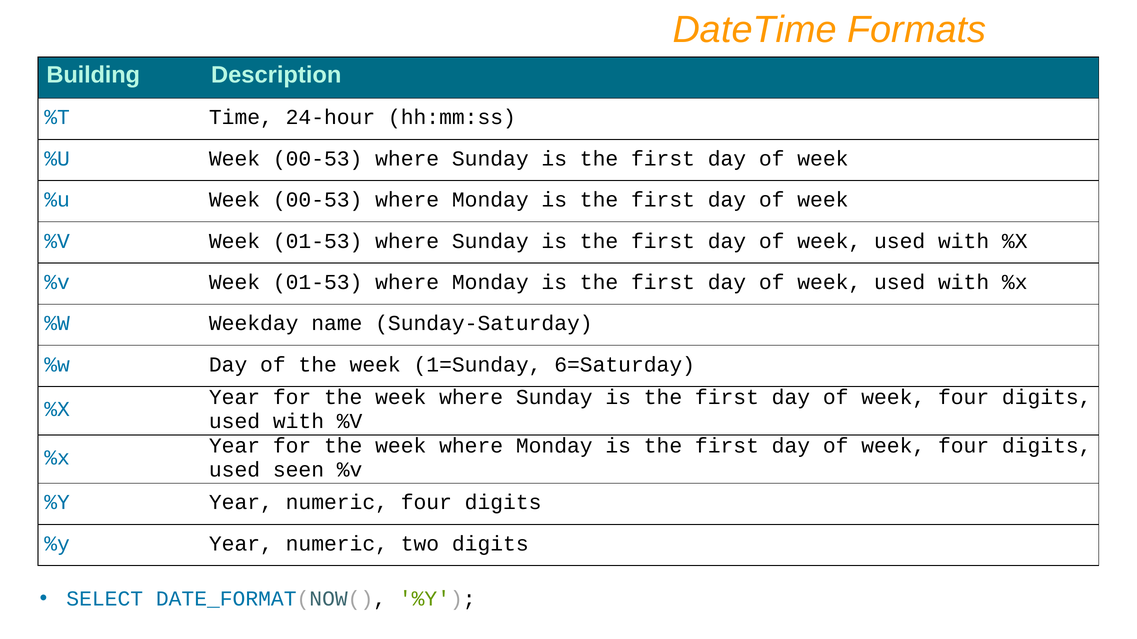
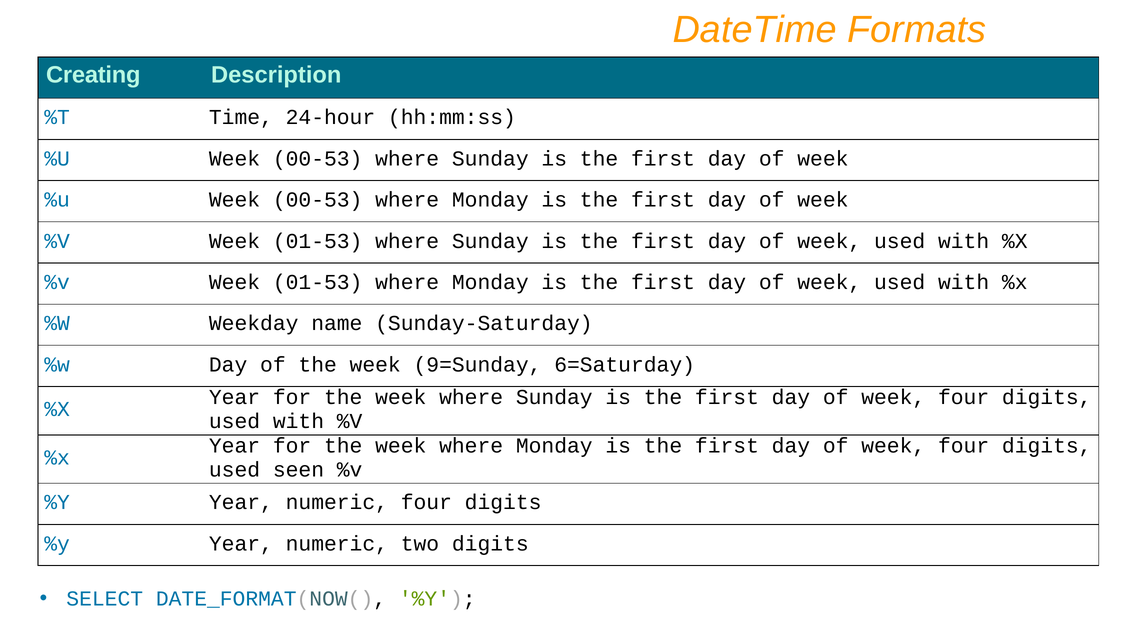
Building: Building -> Creating
1=Sunday: 1=Sunday -> 9=Sunday
